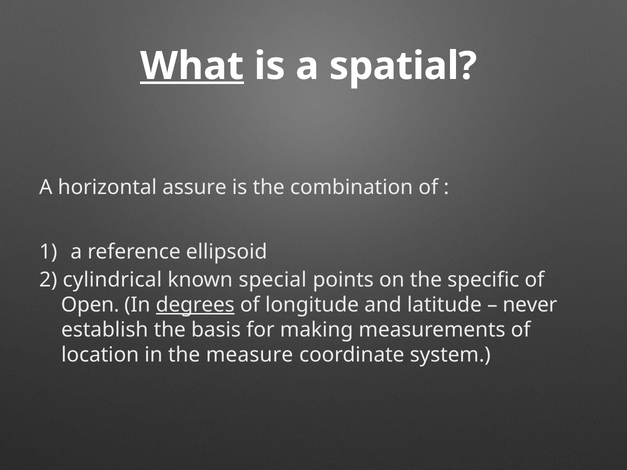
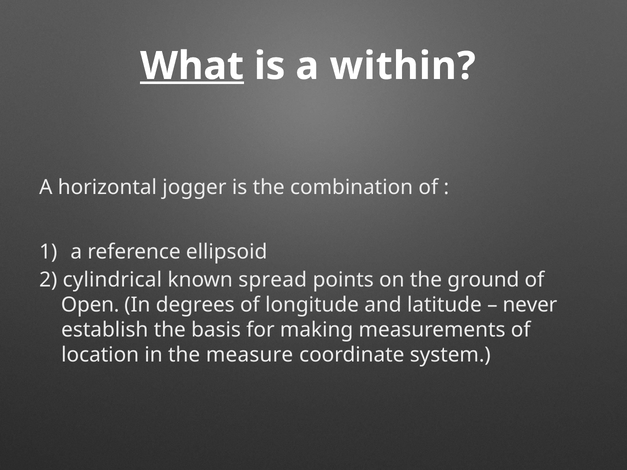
spatial: spatial -> within
assure: assure -> jogger
special: special -> spread
specific: specific -> ground
degrees underline: present -> none
